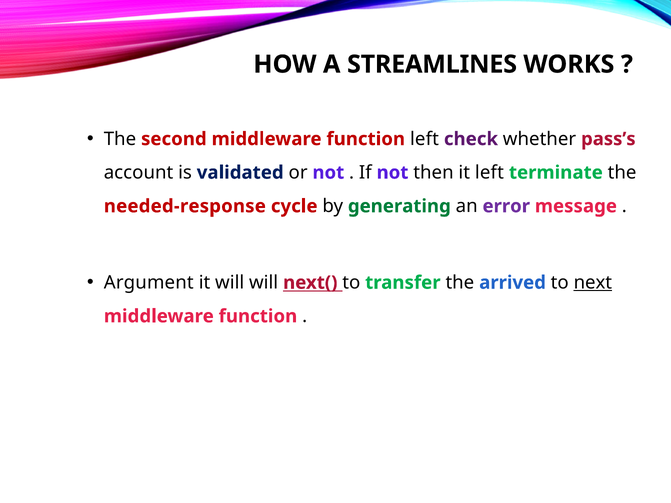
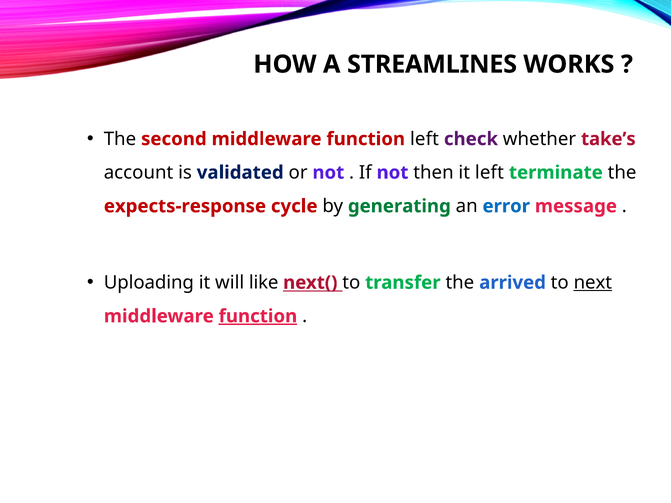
pass’s: pass’s -> take’s
needed-response: needed-response -> expects-response
error colour: purple -> blue
Argument: Argument -> Uploading
will will: will -> like
function at (258, 316) underline: none -> present
